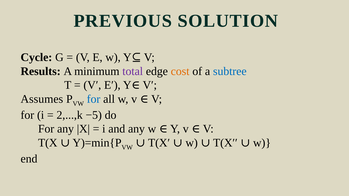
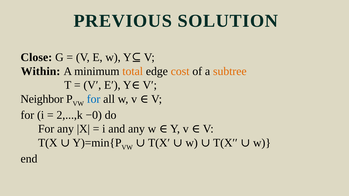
Cycle: Cycle -> Close
Results: Results -> Within
total colour: purple -> orange
subtree colour: blue -> orange
Assumes: Assumes -> Neighbor
−5: −5 -> −0
